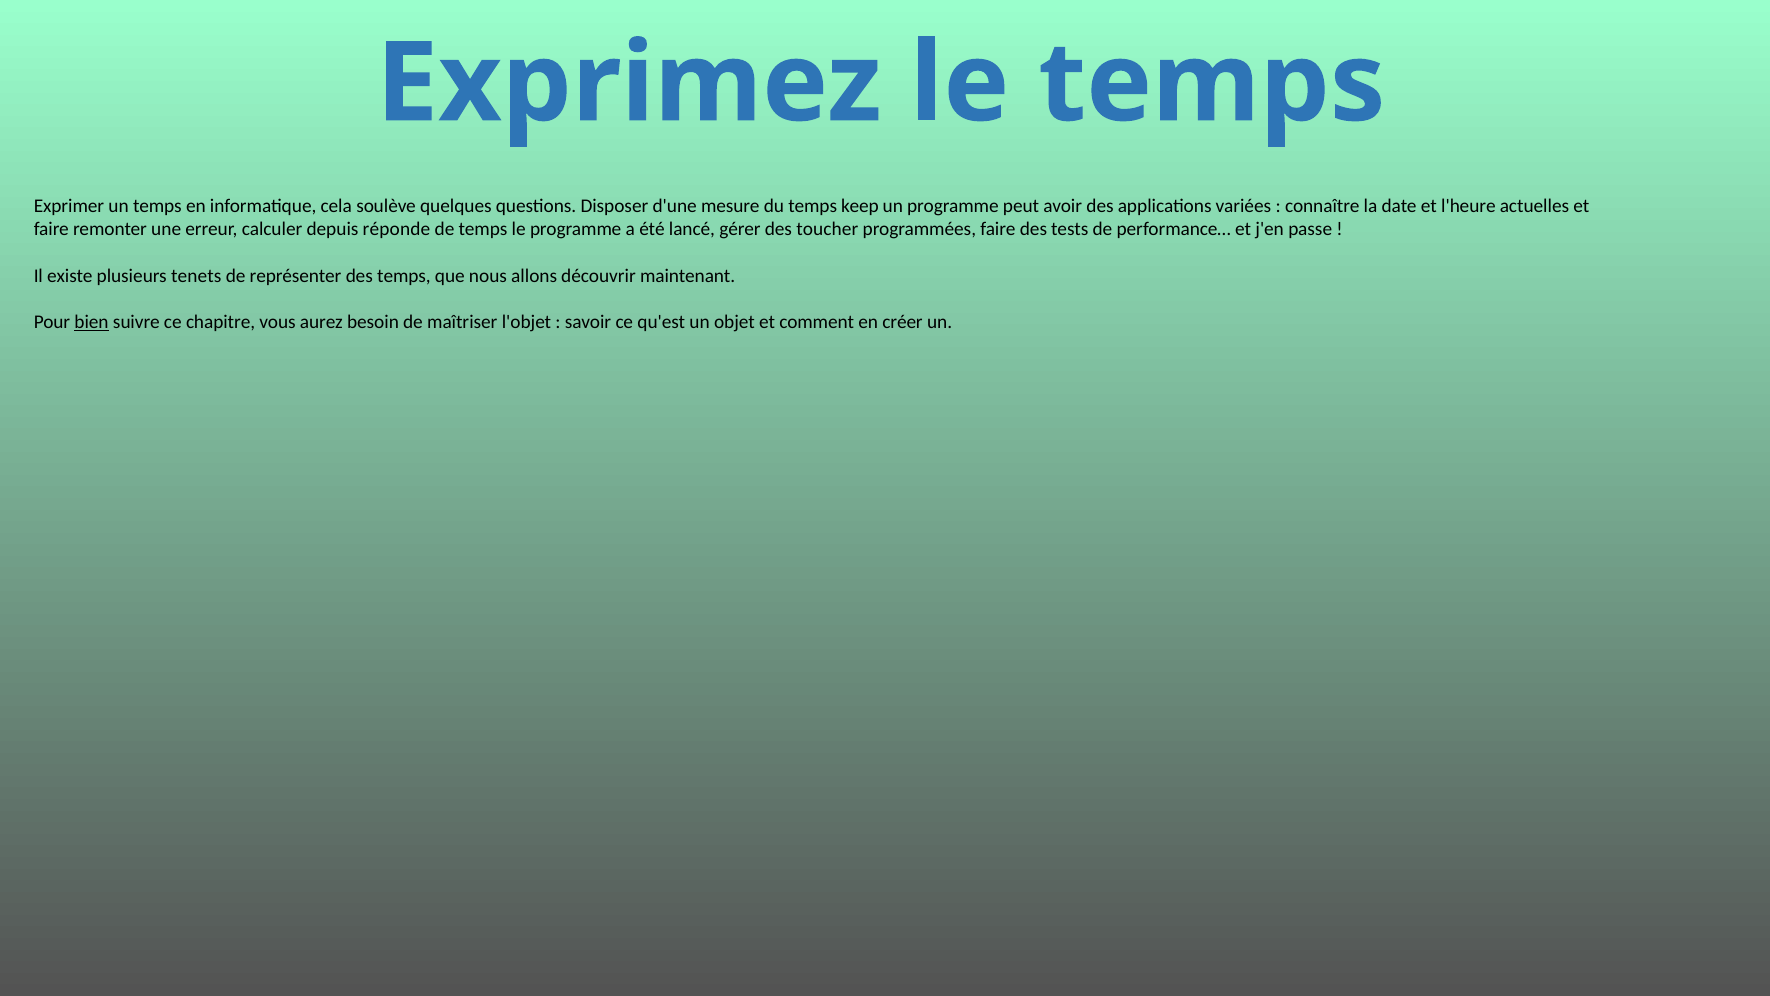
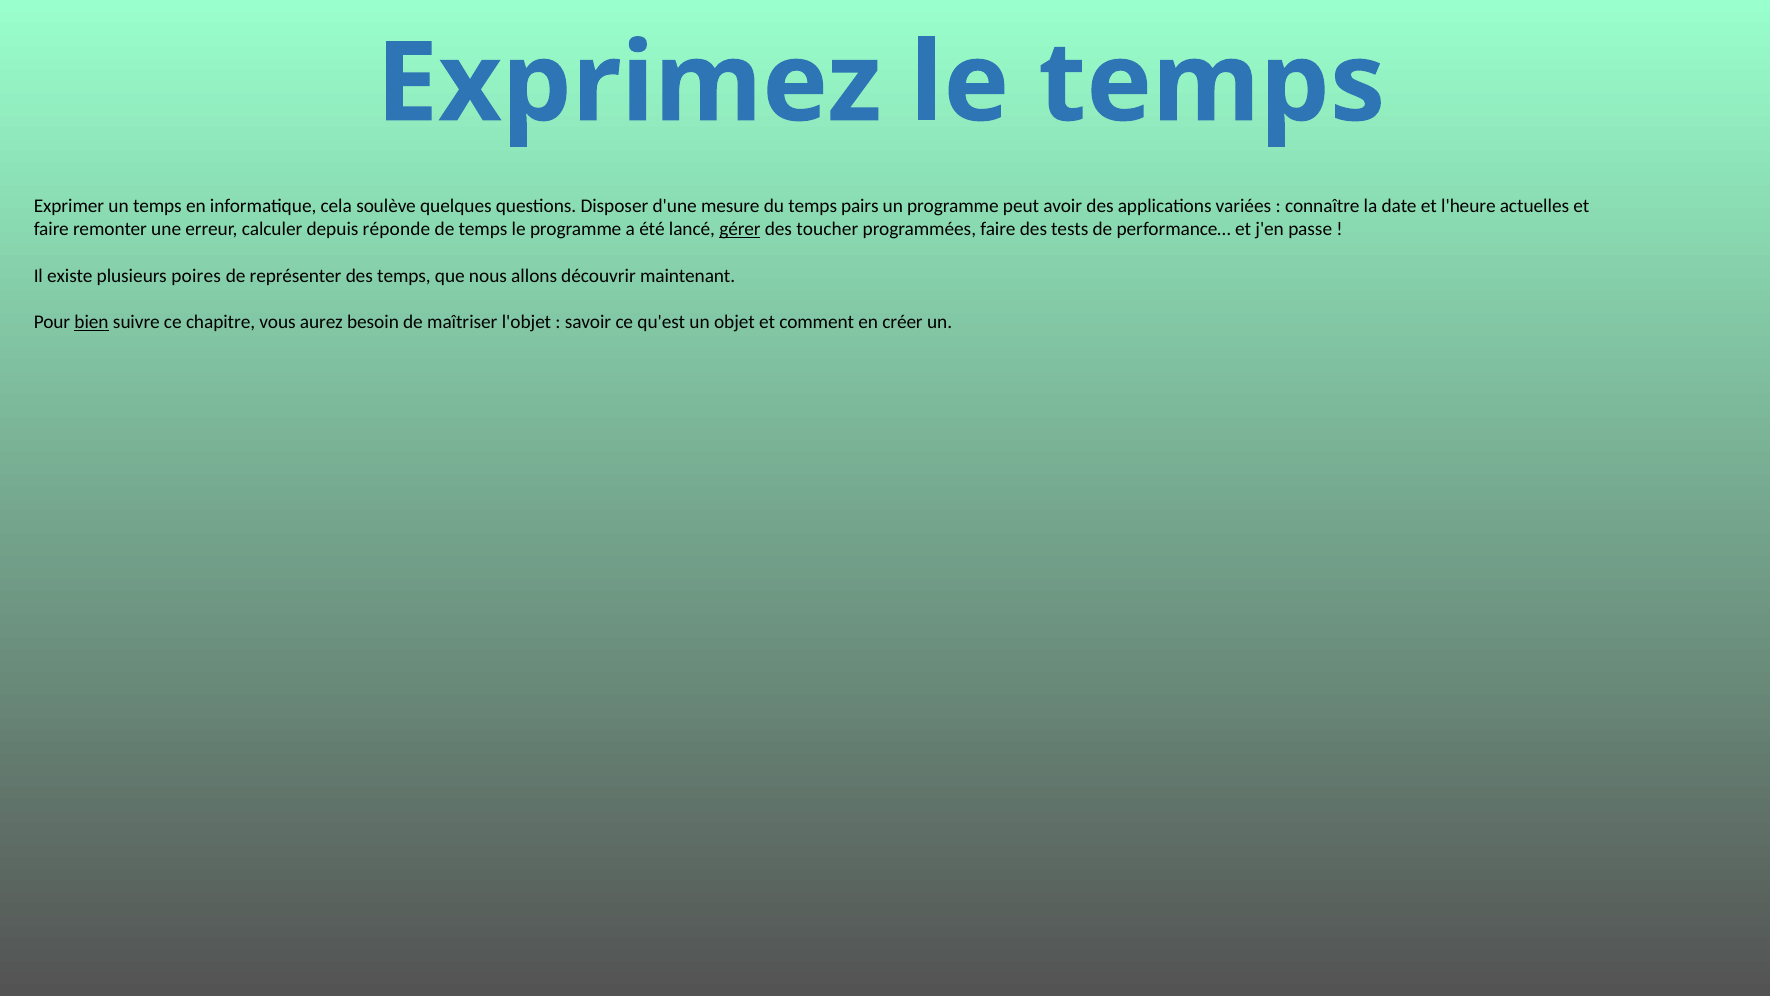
keep: keep -> pairs
gérer underline: none -> present
tenets: tenets -> poires
